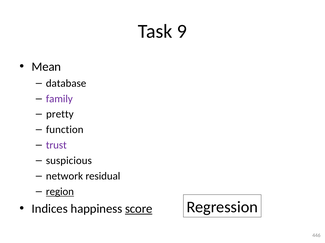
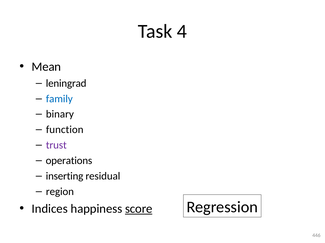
9: 9 -> 4
database: database -> leningrad
family colour: purple -> blue
pretty: pretty -> binary
suspicious: suspicious -> operations
network: network -> inserting
region underline: present -> none
